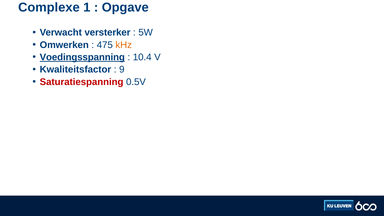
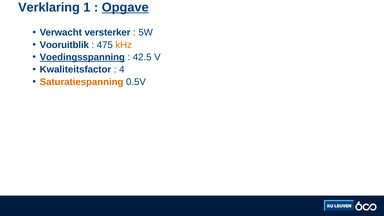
Complexe: Complexe -> Verklaring
Opgave underline: none -> present
Omwerken: Omwerken -> Vooruitblik
10.4: 10.4 -> 42.5
9: 9 -> 4
Saturatiespanning colour: red -> orange
